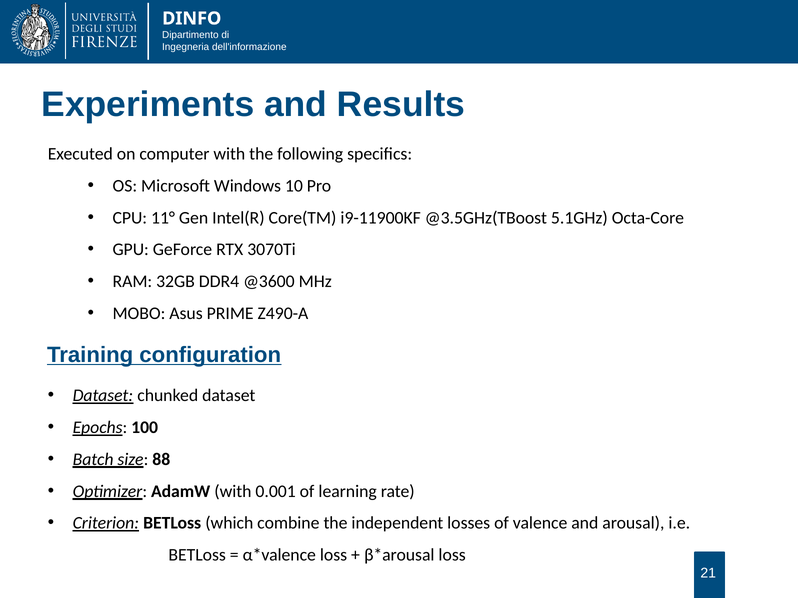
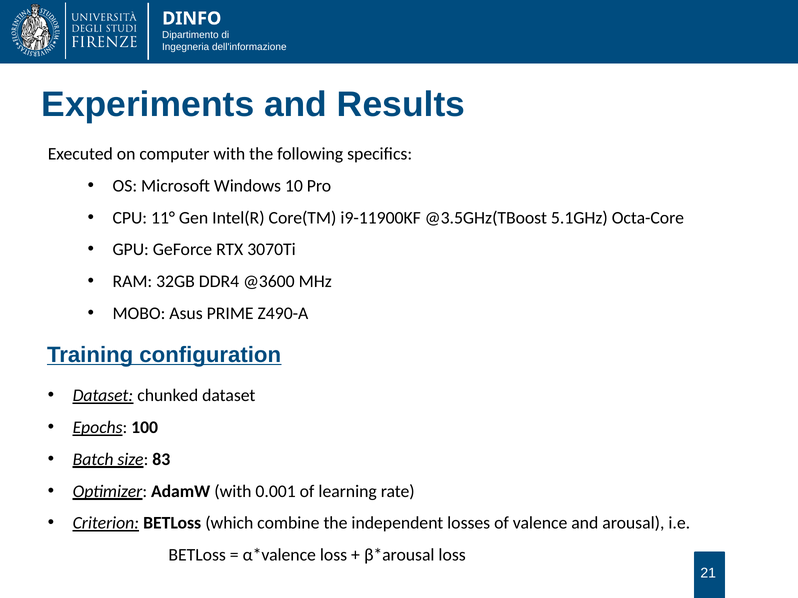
88: 88 -> 83
